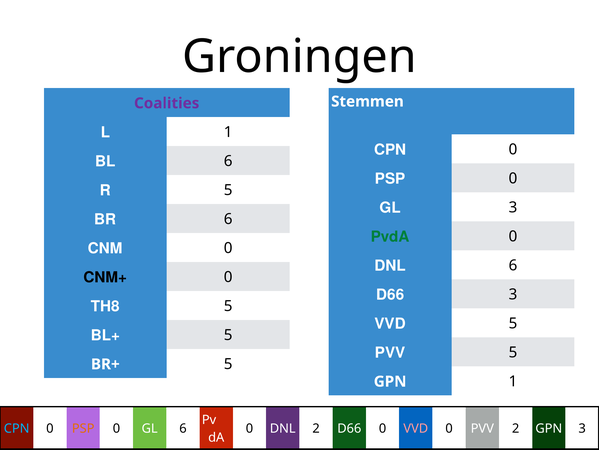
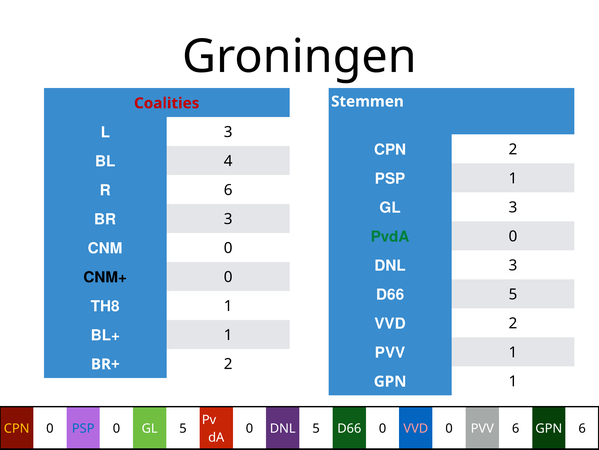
Coalities colour: purple -> red
L 1: 1 -> 3
0 at (513, 149): 0 -> 2
BL 6: 6 -> 4
0 at (513, 178): 0 -> 1
R 5: 5 -> 6
BR 6: 6 -> 3
DNL 6: 6 -> 3
D66 3: 3 -> 5
TH8 5: 5 -> 1
VVD 5: 5 -> 2
BL+ 5: 5 -> 1
PVV 5: 5 -> 1
BR+ 5: 5 -> 2
CPN at (17, 428) colour: light blue -> yellow
PSP at (83, 428) colour: orange -> blue
GL 6: 6 -> 5
DNL 2: 2 -> 5
PVV 2: 2 -> 6
GPN 3: 3 -> 6
